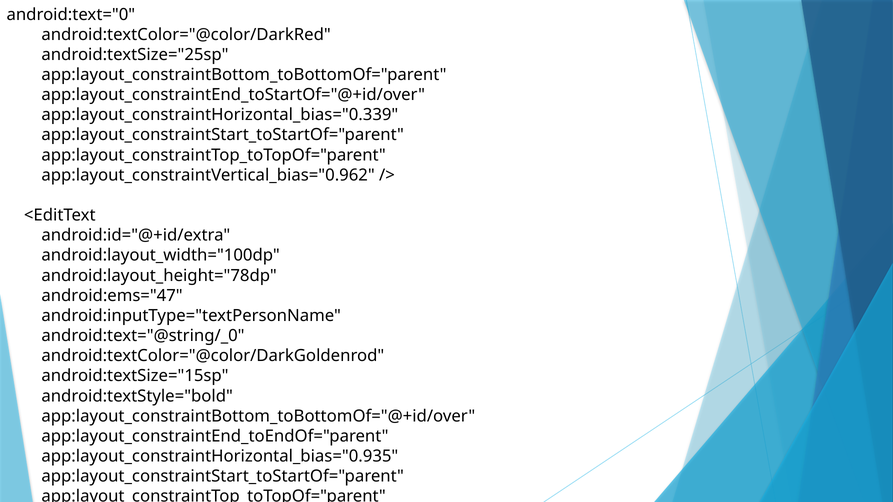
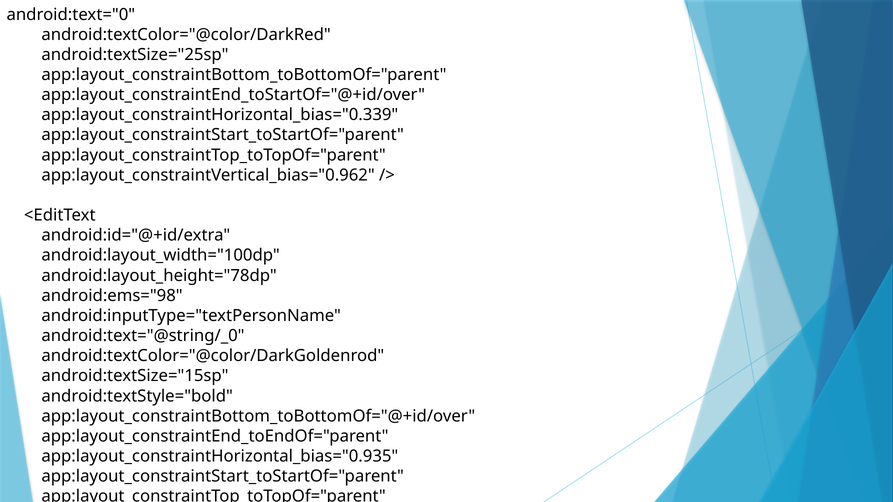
android:ems="47: android:ems="47 -> android:ems="98
